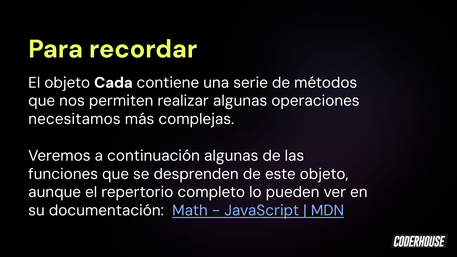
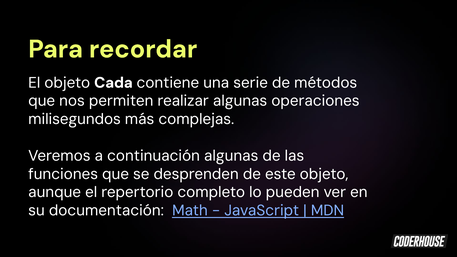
necesitamos: necesitamos -> milisegundos
